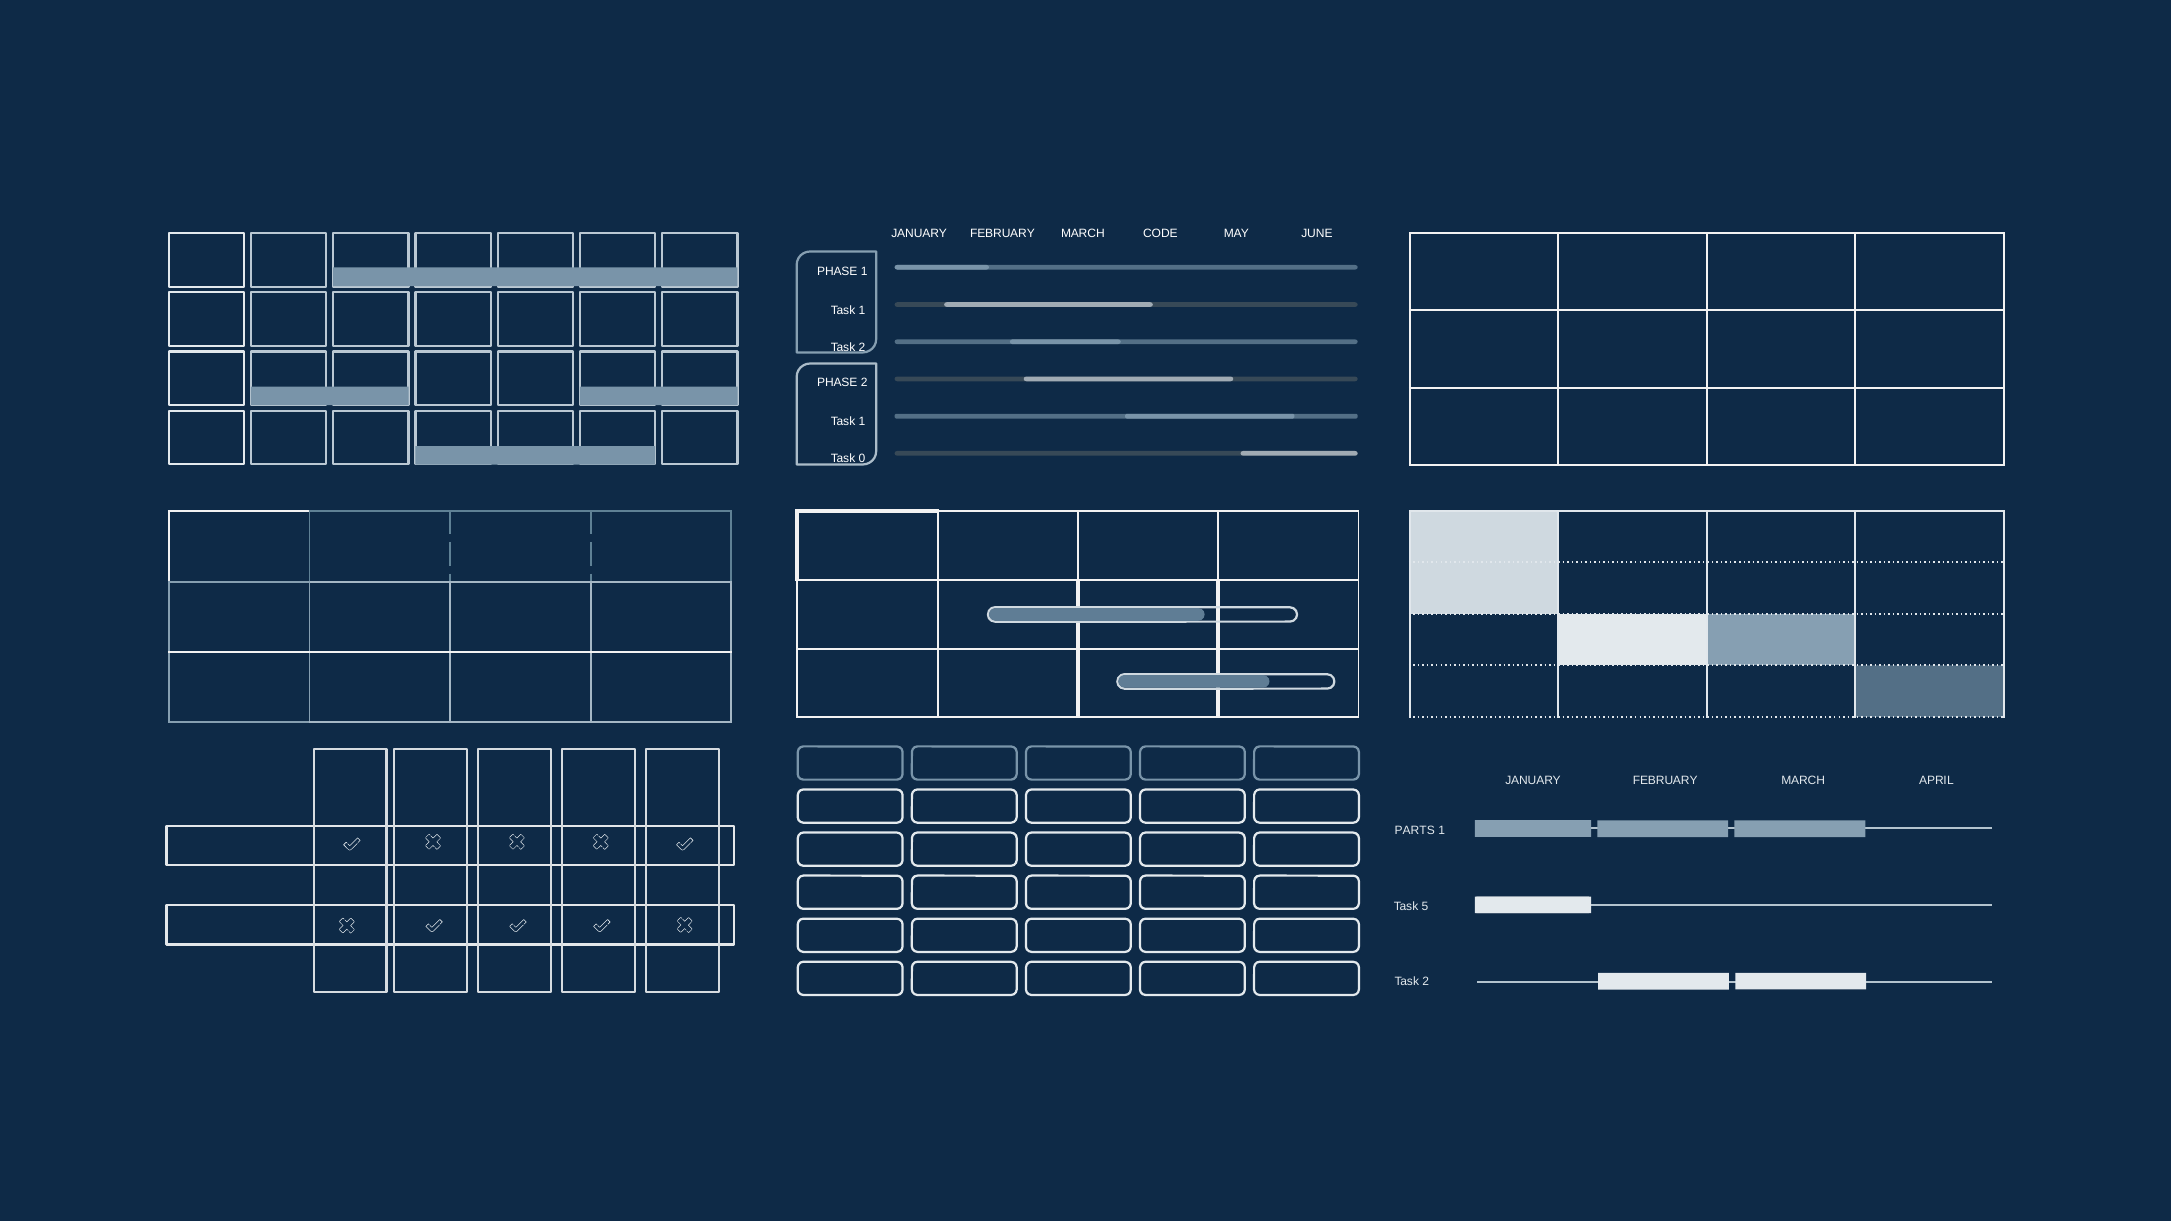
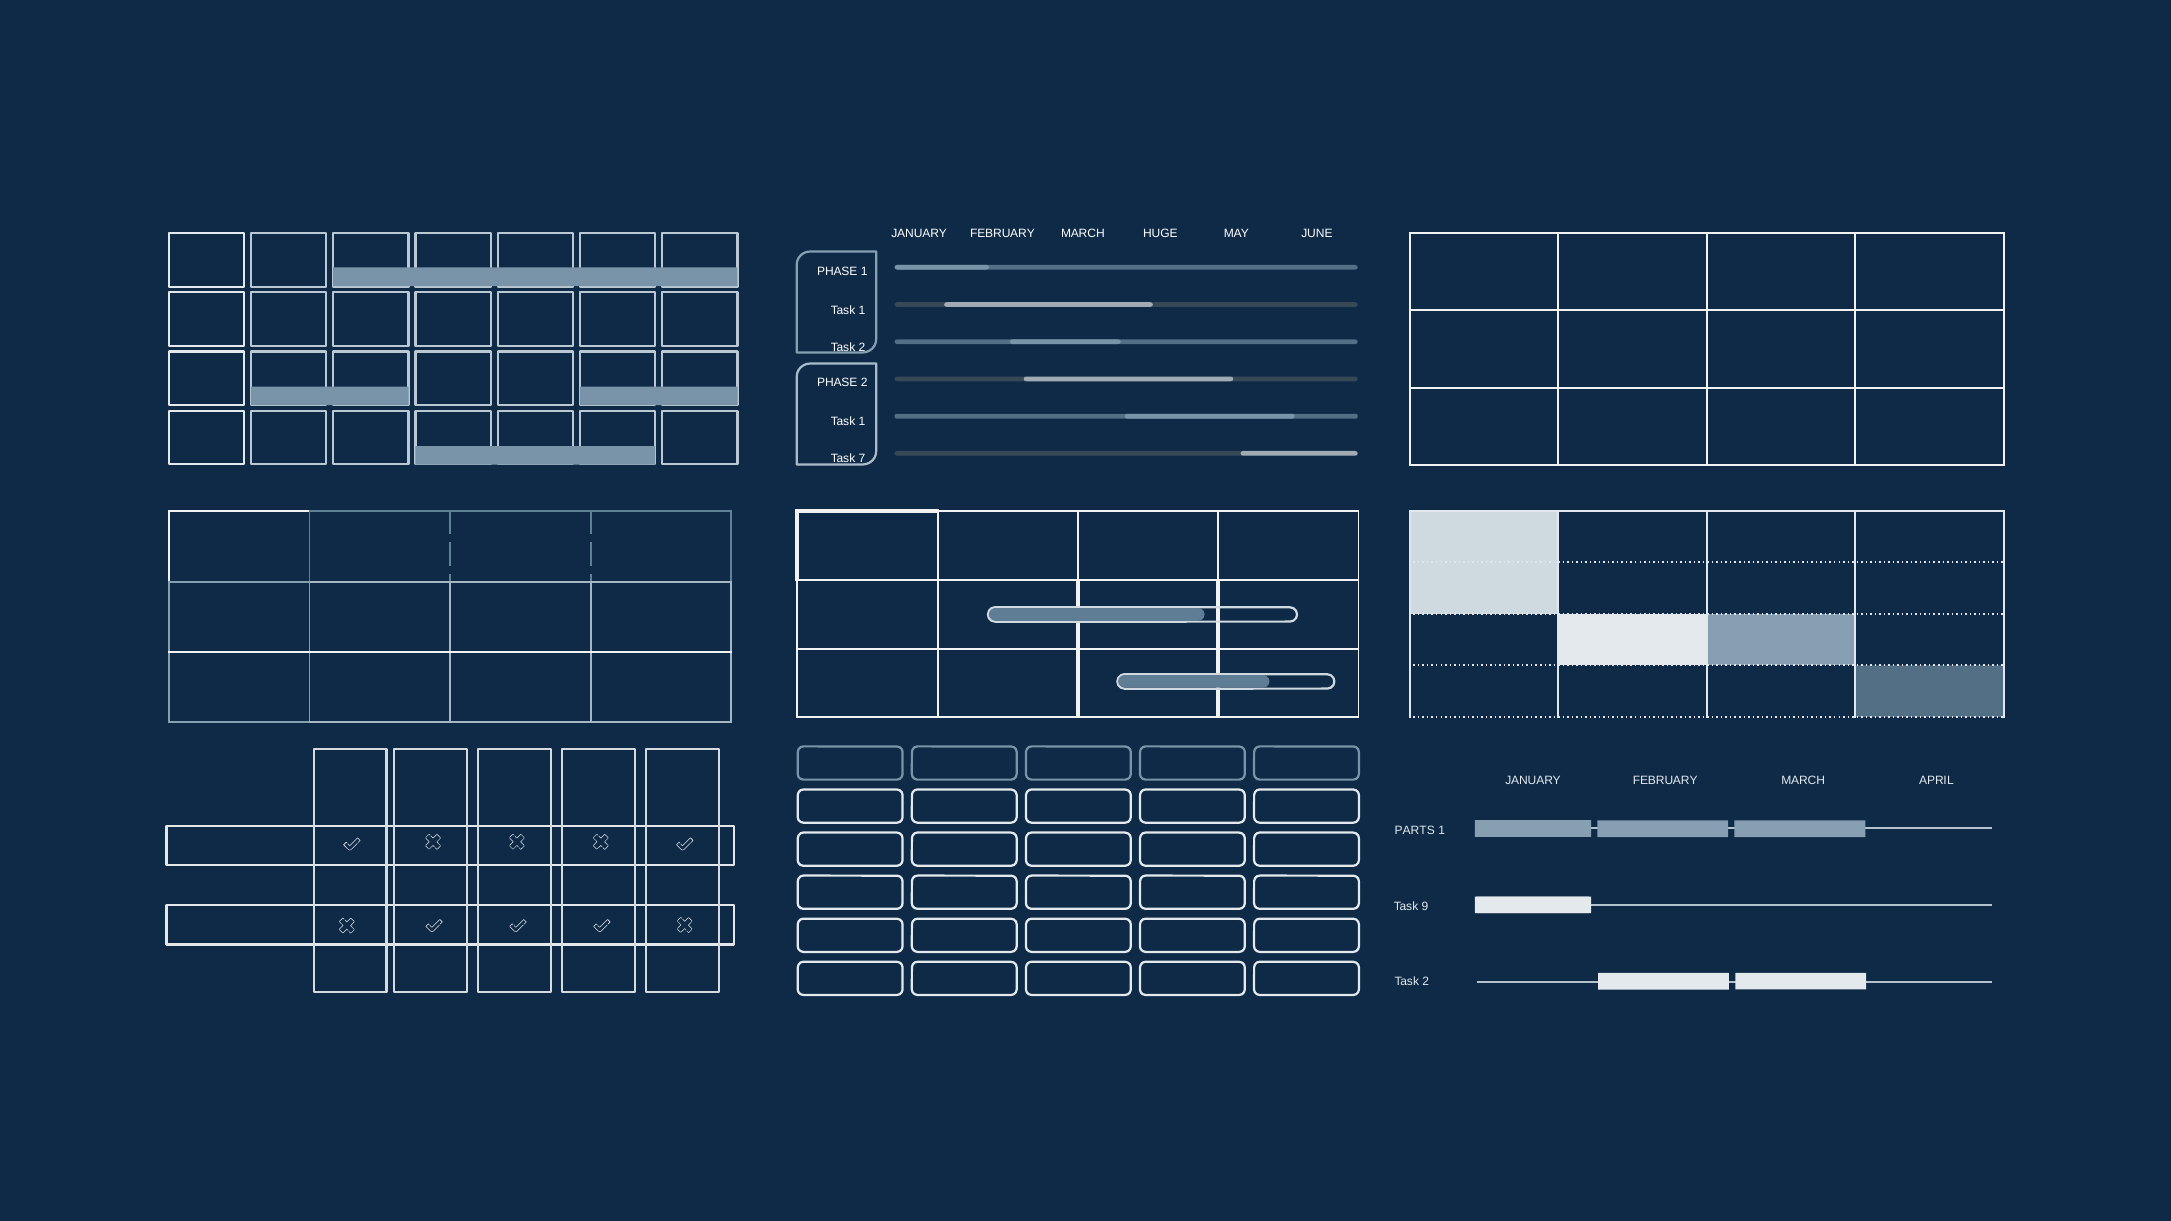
CODE: CODE -> HUGE
0: 0 -> 7
5: 5 -> 9
